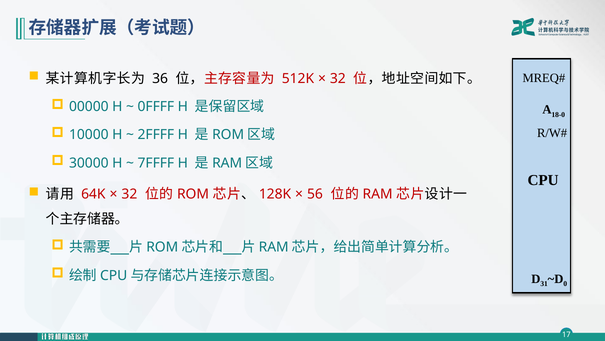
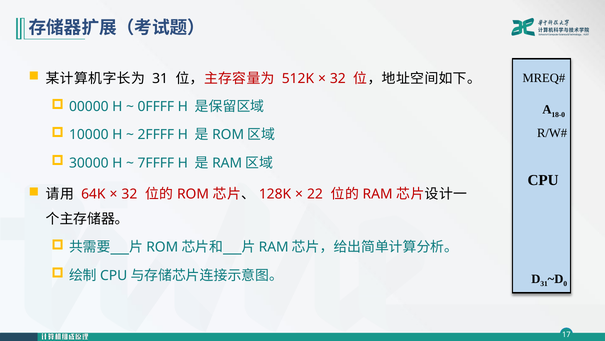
36 at (160, 78): 36 -> 31
56: 56 -> 22
